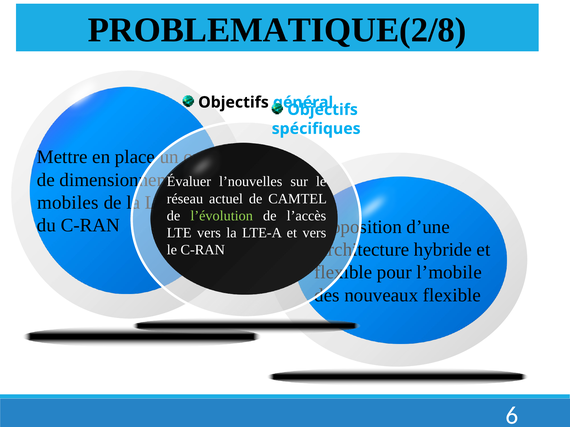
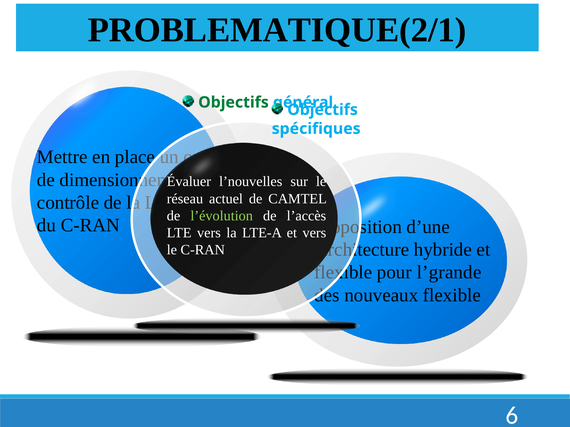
PROBLEMATIQUE(2/8: PROBLEMATIQUE(2/8 -> PROBLEMATIQUE(2/1
Objectifs at (233, 102) colour: black -> green
mobiles: mobiles -> contrôle
l’mobile: l’mobile -> l’grande
